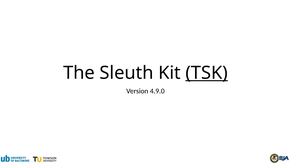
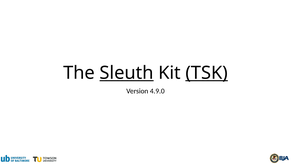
Sleuth underline: none -> present
